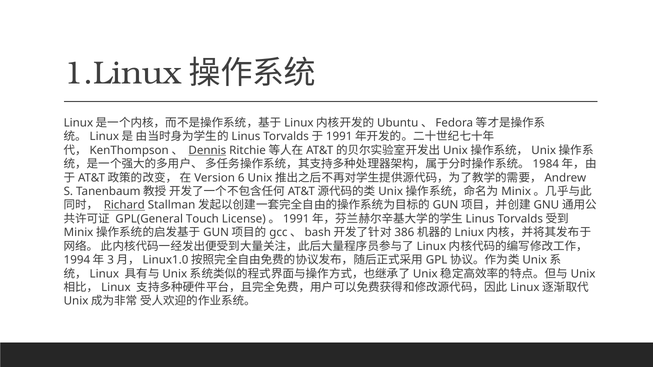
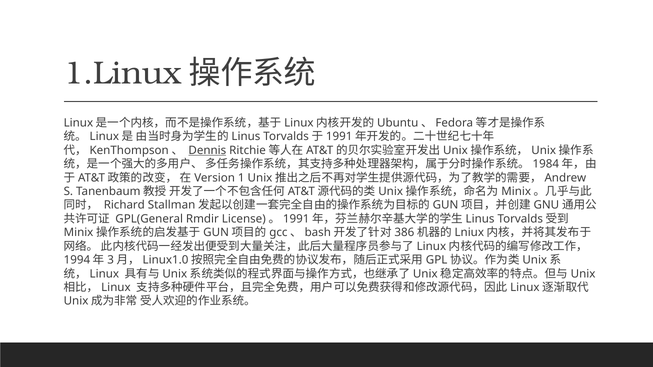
6: 6 -> 1
Richard underline: present -> none
Touch: Touch -> Rmdir
